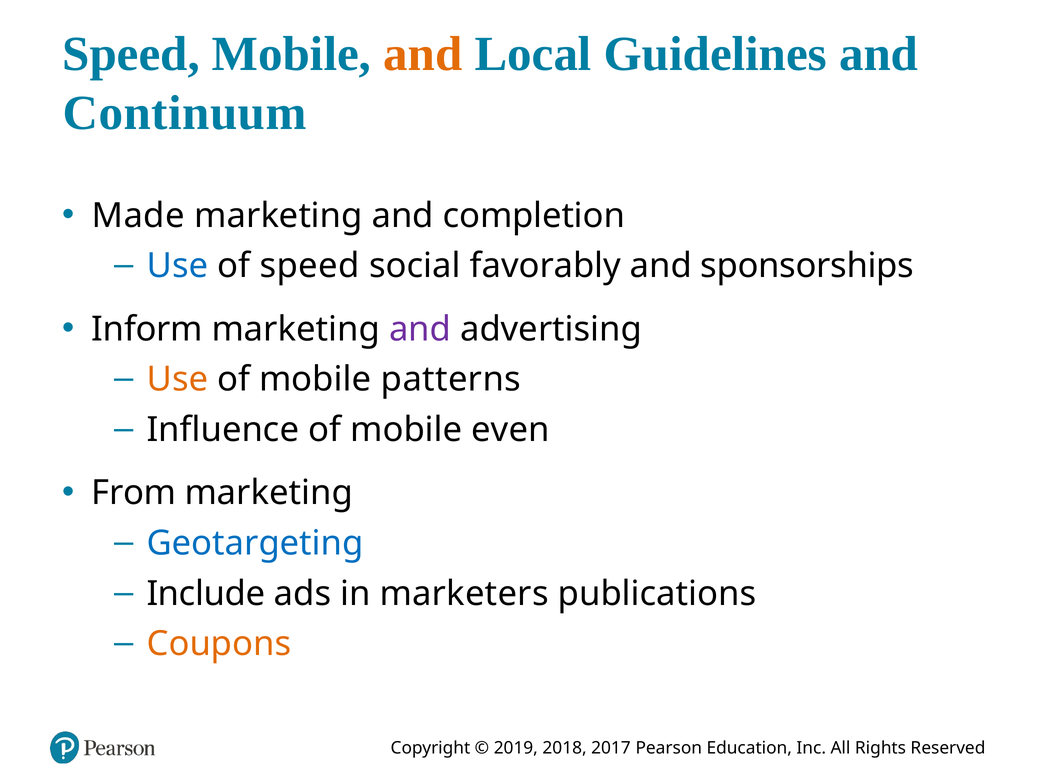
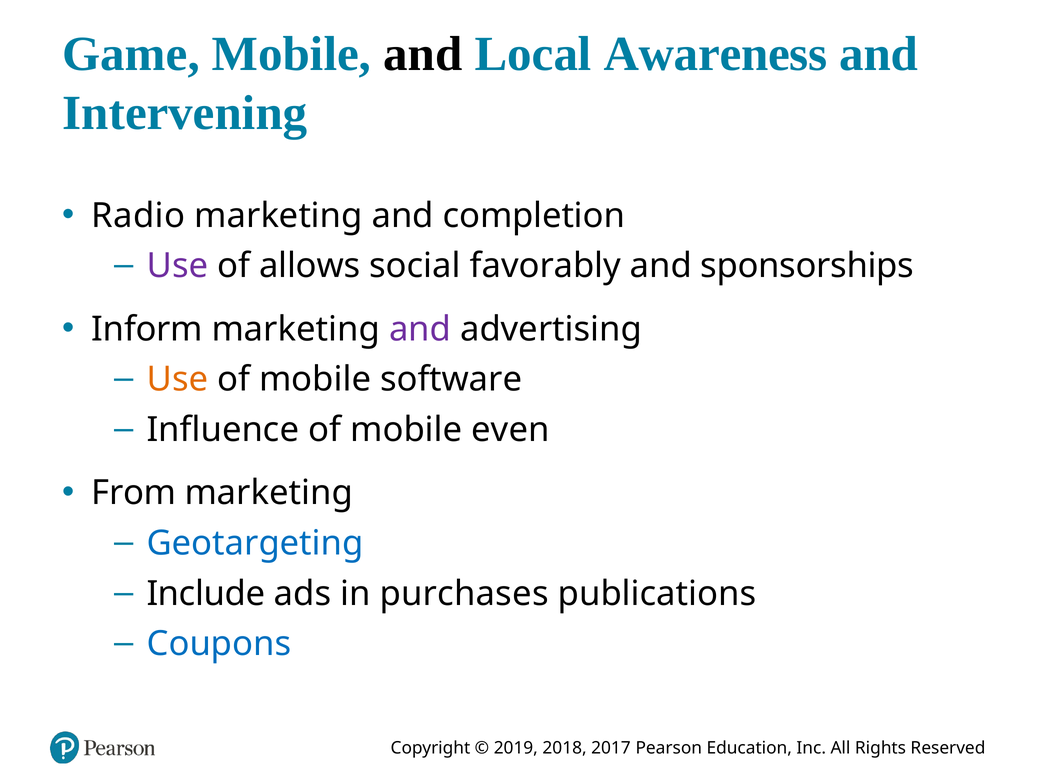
Speed at (131, 54): Speed -> Game
and at (423, 54) colour: orange -> black
Guidelines: Guidelines -> Awareness
Continuum: Continuum -> Intervening
Made: Made -> Radio
Use at (177, 266) colour: blue -> purple
of speed: speed -> allows
patterns: patterns -> software
marketers: marketers -> purchases
Coupons colour: orange -> blue
